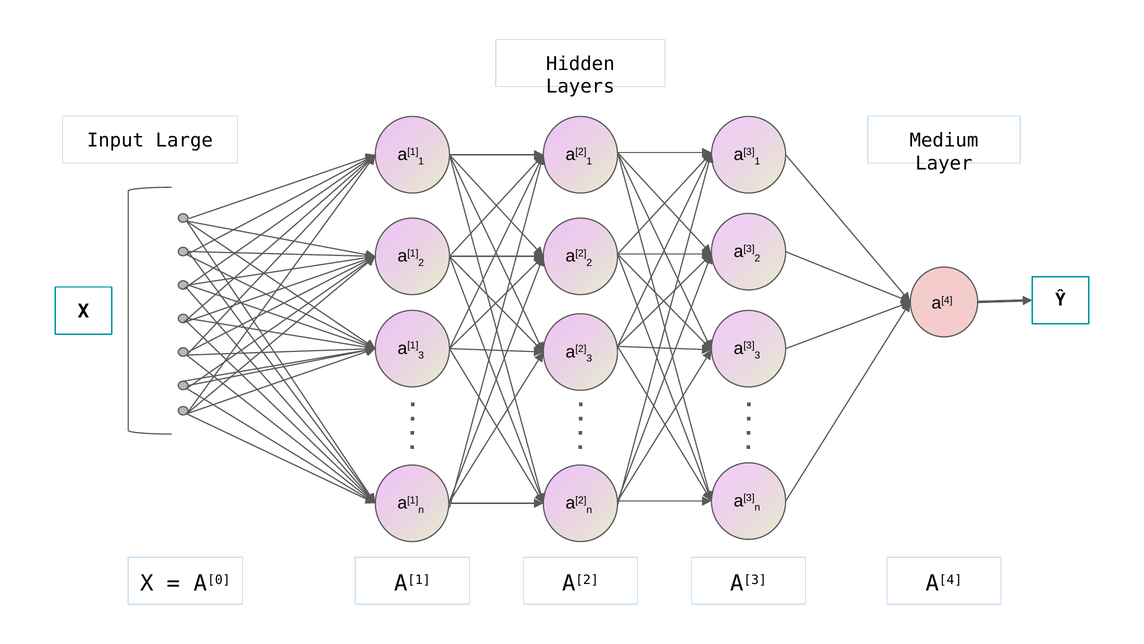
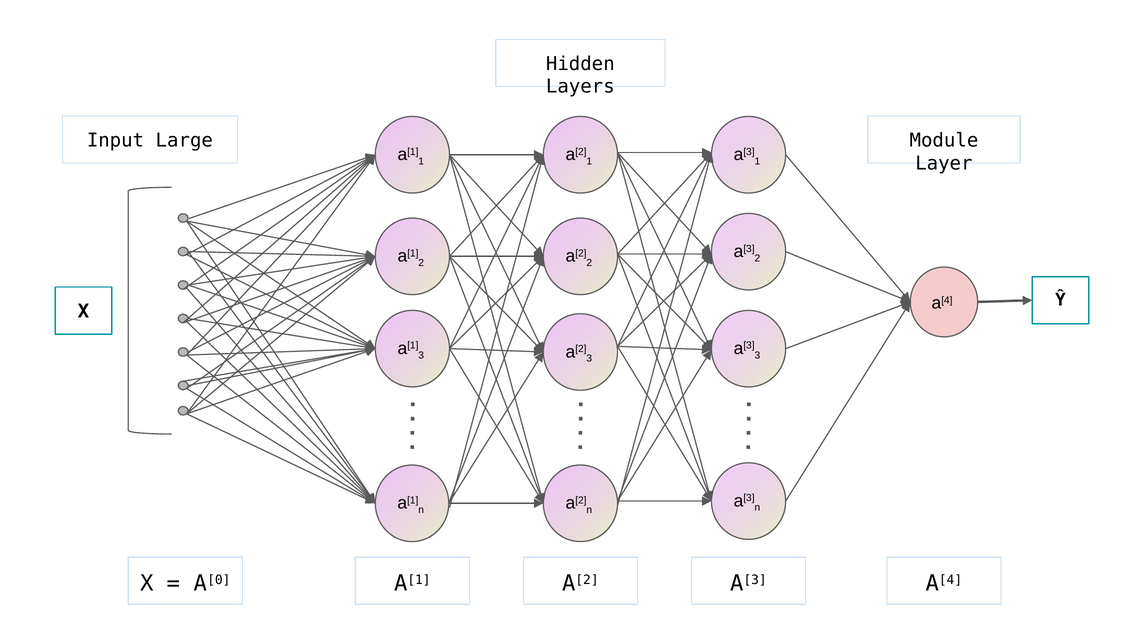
Medium: Medium -> Module
